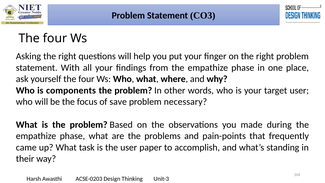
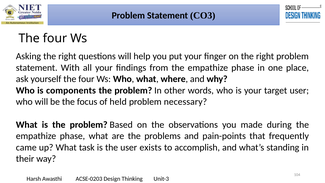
save: save -> held
paper: paper -> exists
